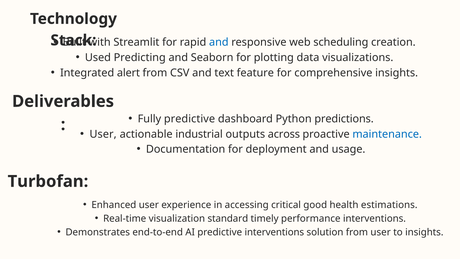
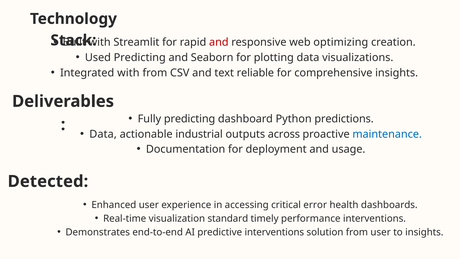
and at (219, 42) colour: blue -> red
scheduling: scheduling -> optimizing
Integrated alert: alert -> with
feature: feature -> reliable
Fully predictive: predictive -> predicting
User at (103, 134): User -> Data
Turbofan: Turbofan -> Detected
good: good -> error
estimations: estimations -> dashboards
